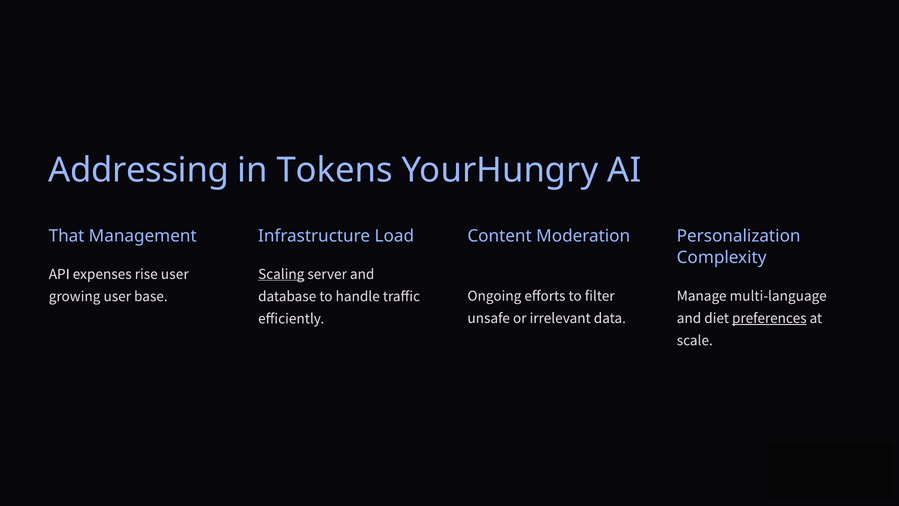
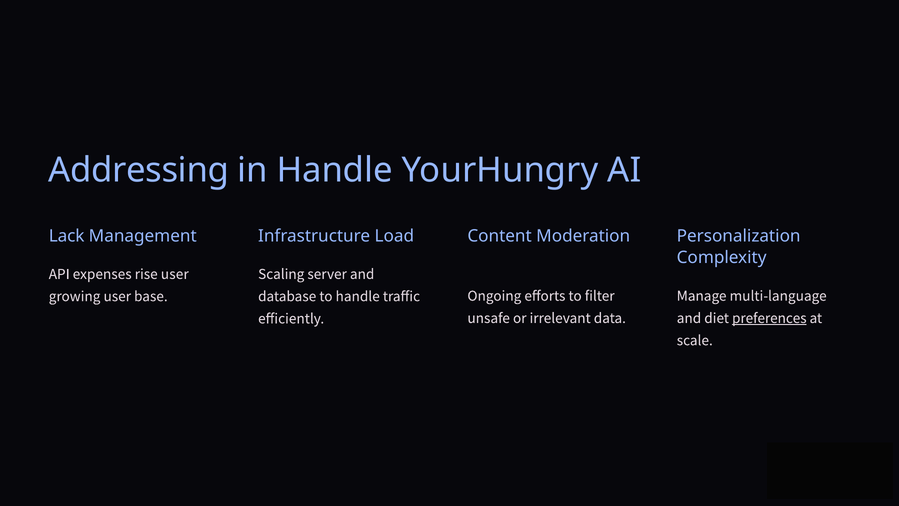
in Tokens: Tokens -> Handle
That: That -> Lack
Scaling underline: present -> none
